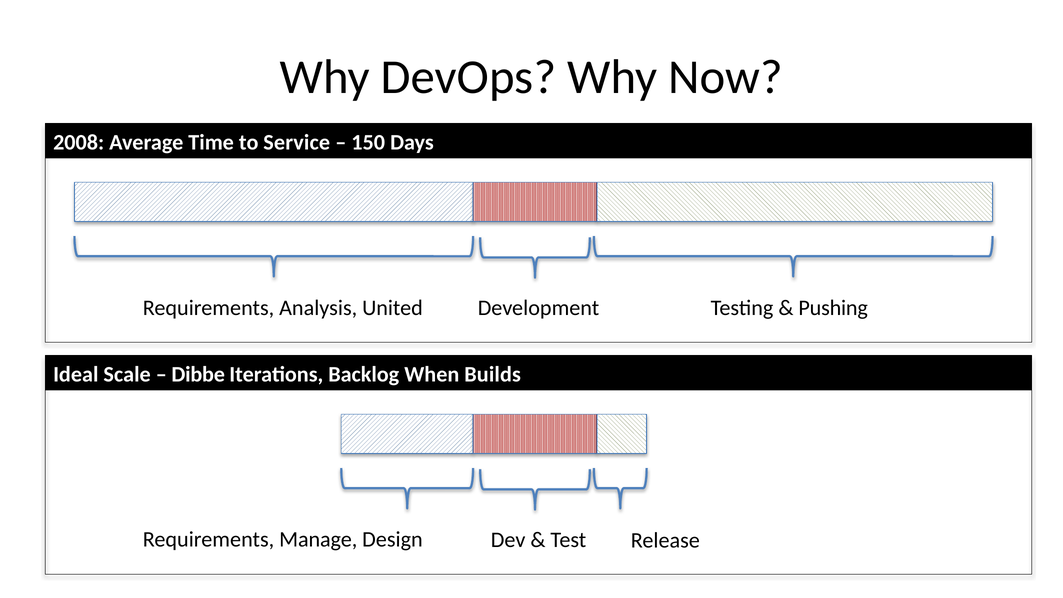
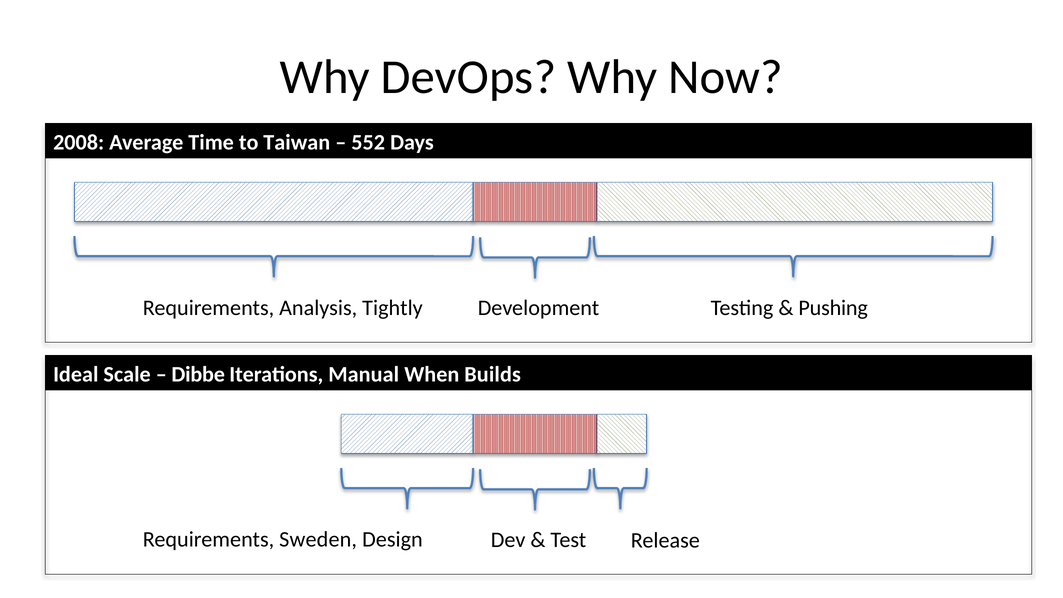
Service: Service -> Taiwan
150: 150 -> 552
United: United -> Tightly
Backlog: Backlog -> Manual
Manage: Manage -> Sweden
